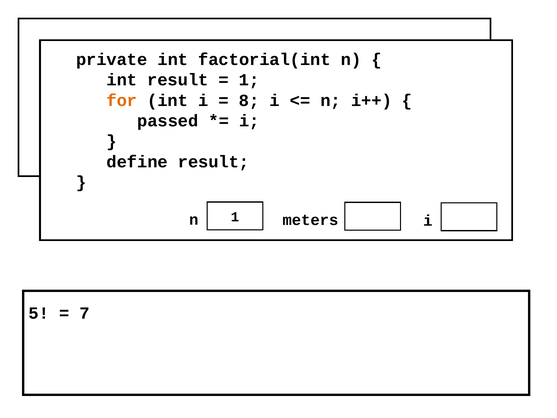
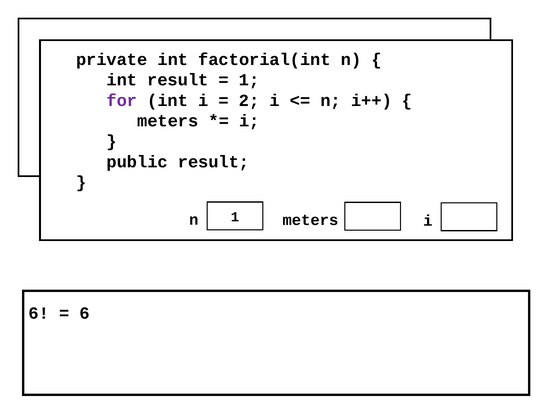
for colour: orange -> purple
8: 8 -> 2
passed at (168, 121): passed -> meters
define at (137, 162): define -> public
5 at (39, 313): 5 -> 6
7 at (85, 313): 7 -> 6
